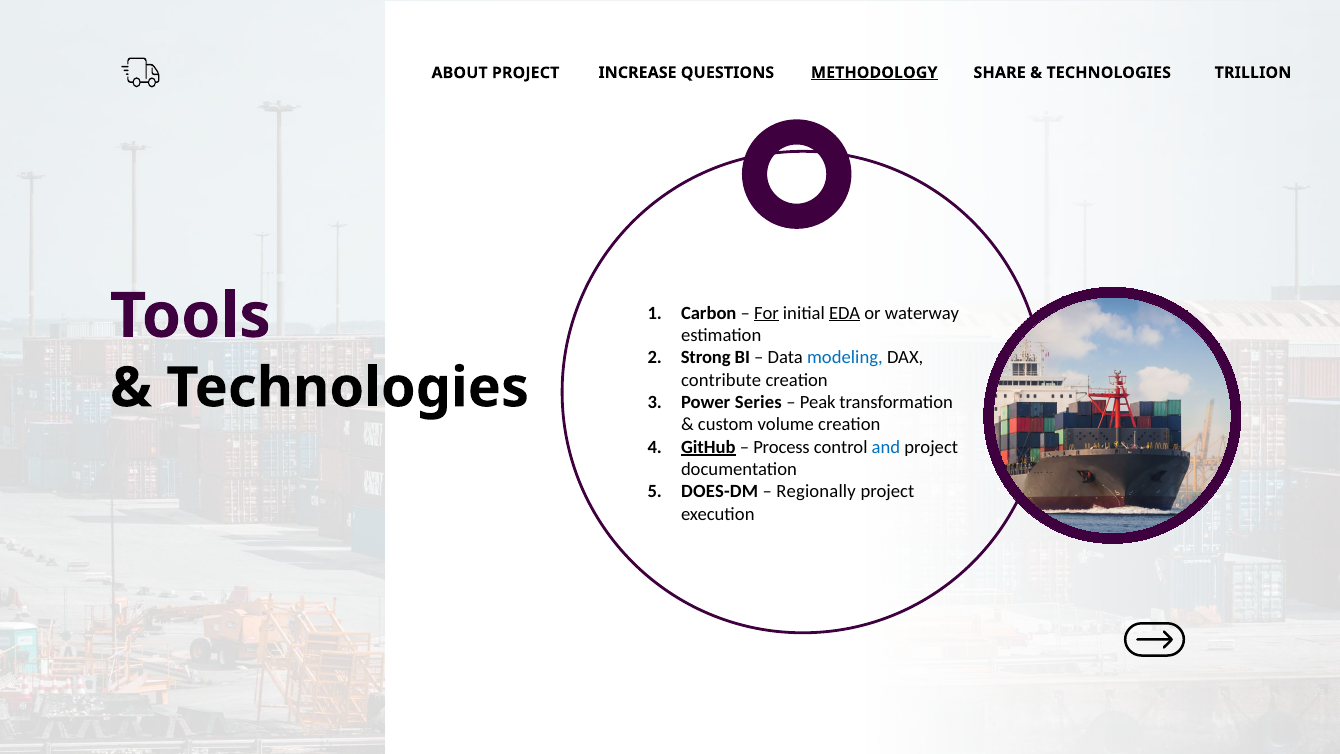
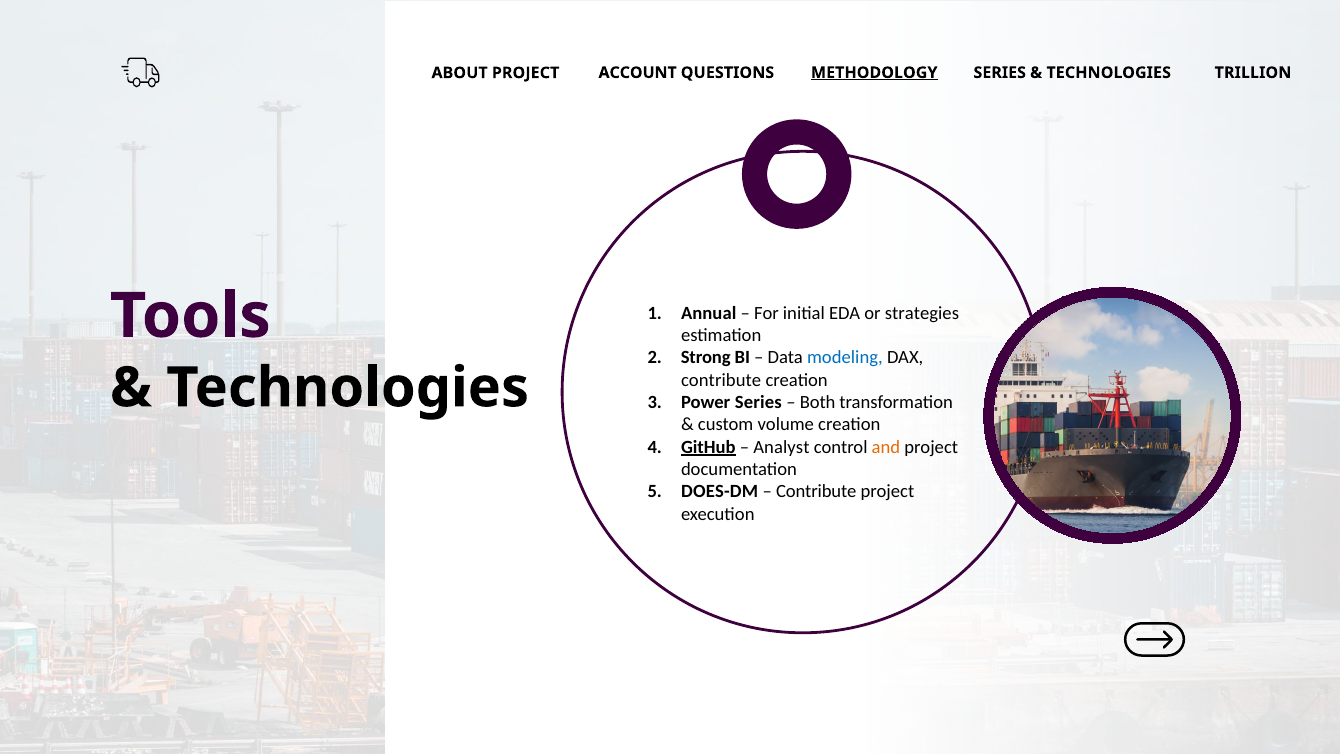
SHARE at (1000, 73): SHARE -> SERIES
INCREASE: INCREASE -> ACCOUNT
Carbon: Carbon -> Annual
For underline: present -> none
EDA underline: present -> none
waterway: waterway -> strategies
Peak: Peak -> Both
Process: Process -> Analyst
and colour: blue -> orange
Regionally at (816, 492): Regionally -> Contribute
